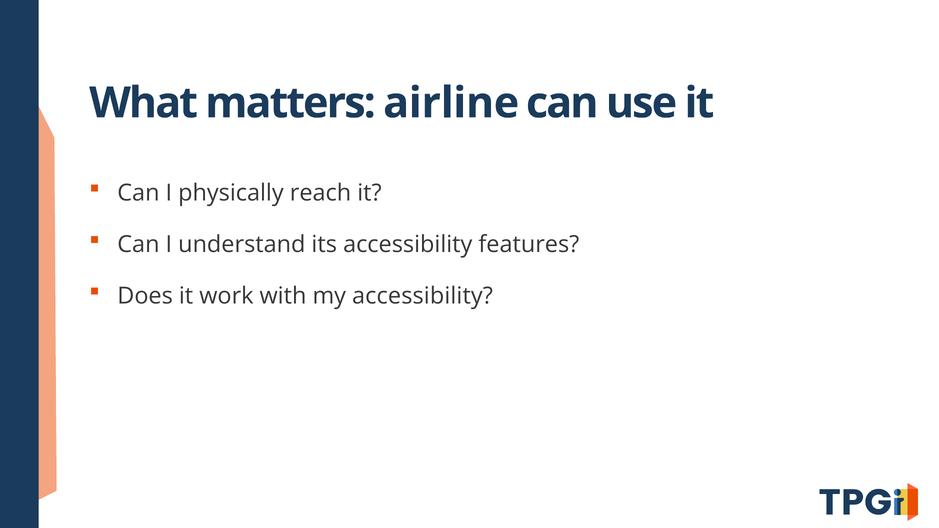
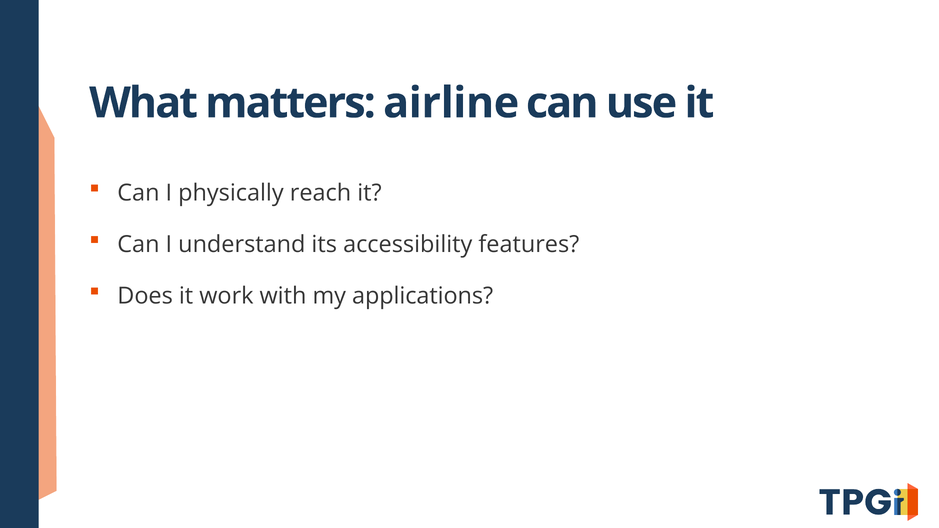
my accessibility: accessibility -> applications
